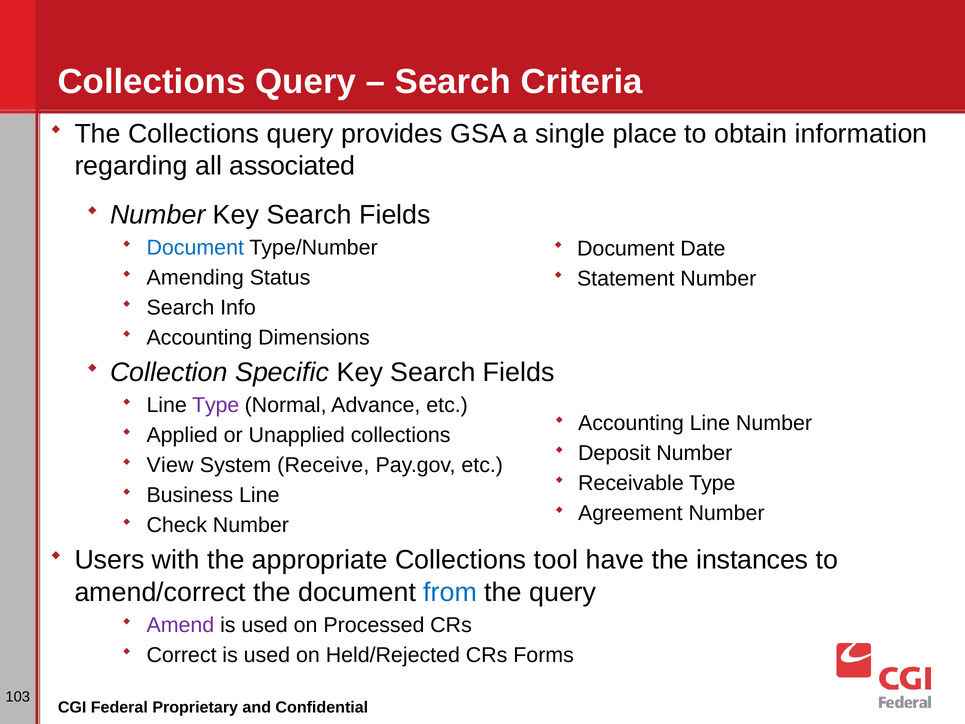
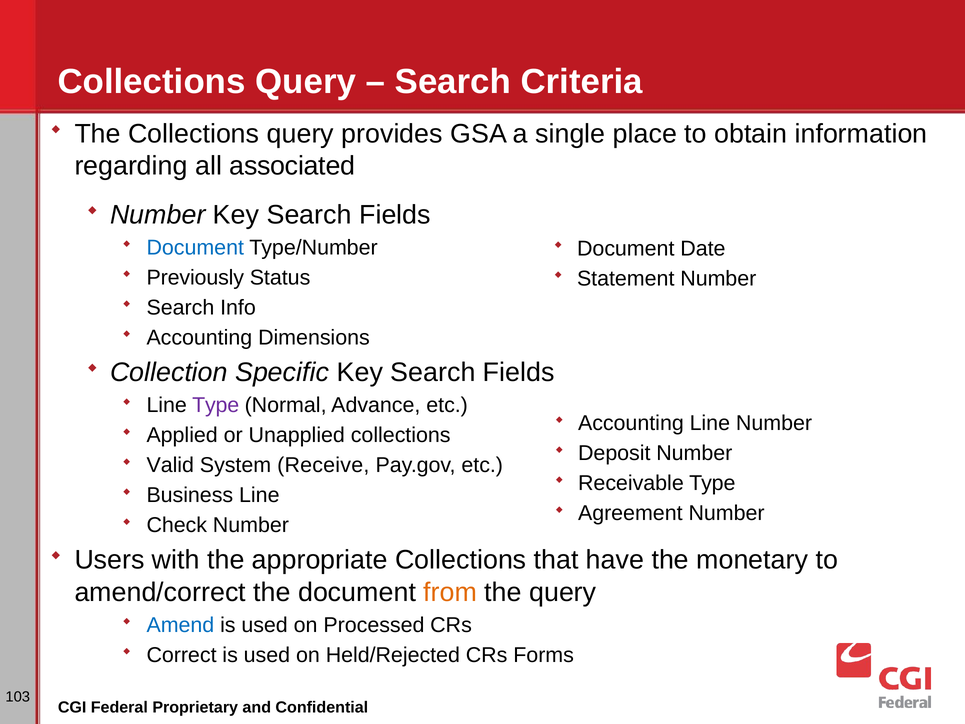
Amending: Amending -> Previously
View: View -> Valid
tool: tool -> that
instances: instances -> monetary
from colour: blue -> orange
Amend colour: purple -> blue
